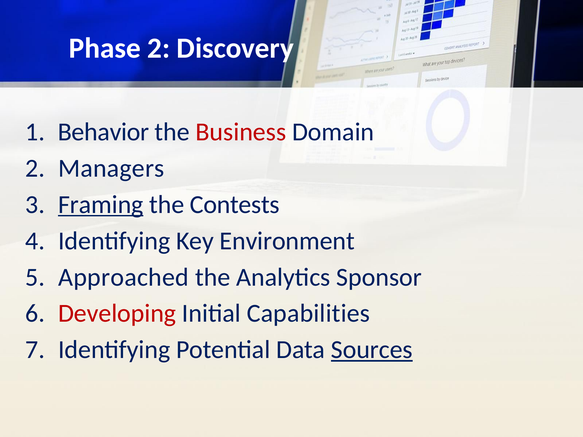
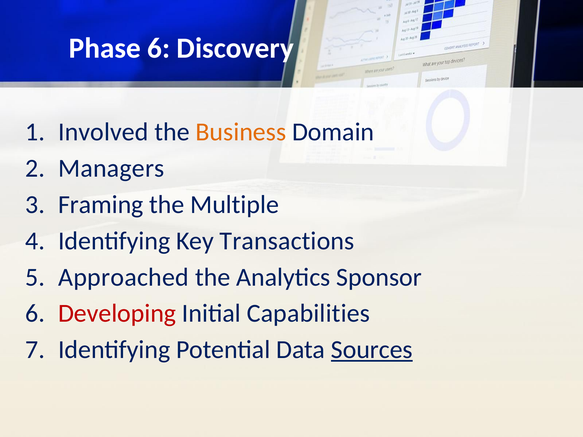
Phase 2: 2 -> 6
Behavior: Behavior -> Involved
Business colour: red -> orange
Framing underline: present -> none
Contests: Contests -> Multiple
Environment: Environment -> Transactions
